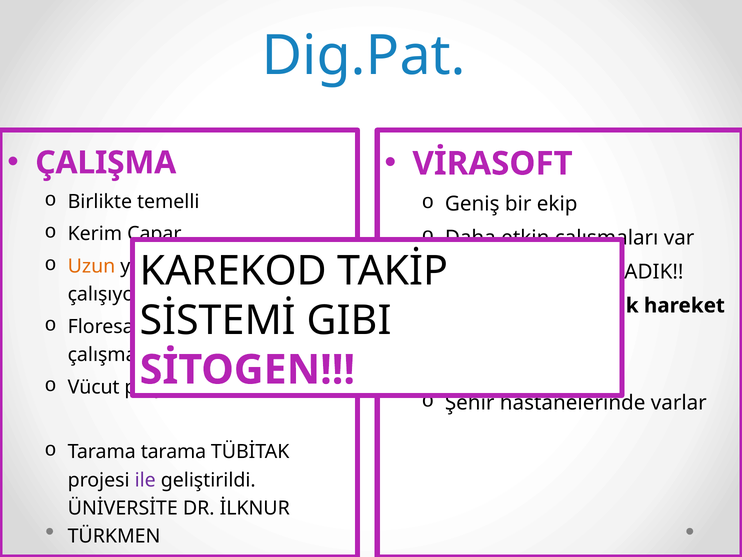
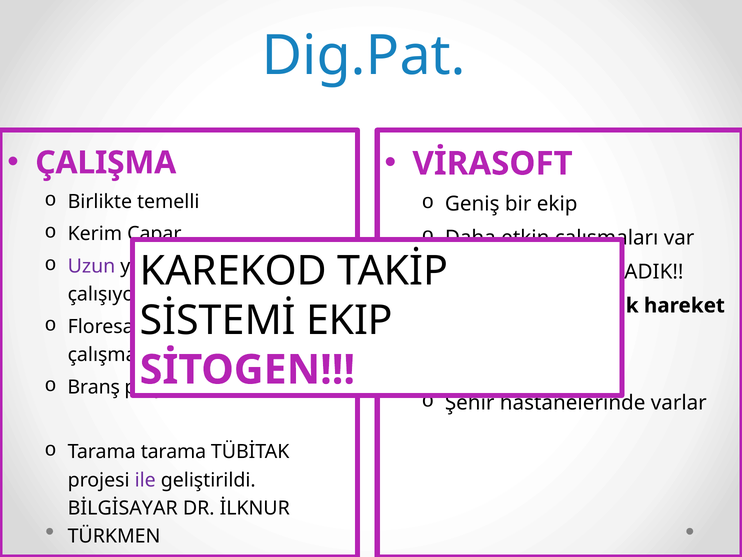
Uzun colour: orange -> purple
GIBI at (349, 320): GIBI -> EKIP
Vücut: Vücut -> Branş
ÜNİVERSİTE: ÜNİVERSİTE -> BİLGİSAYAR
